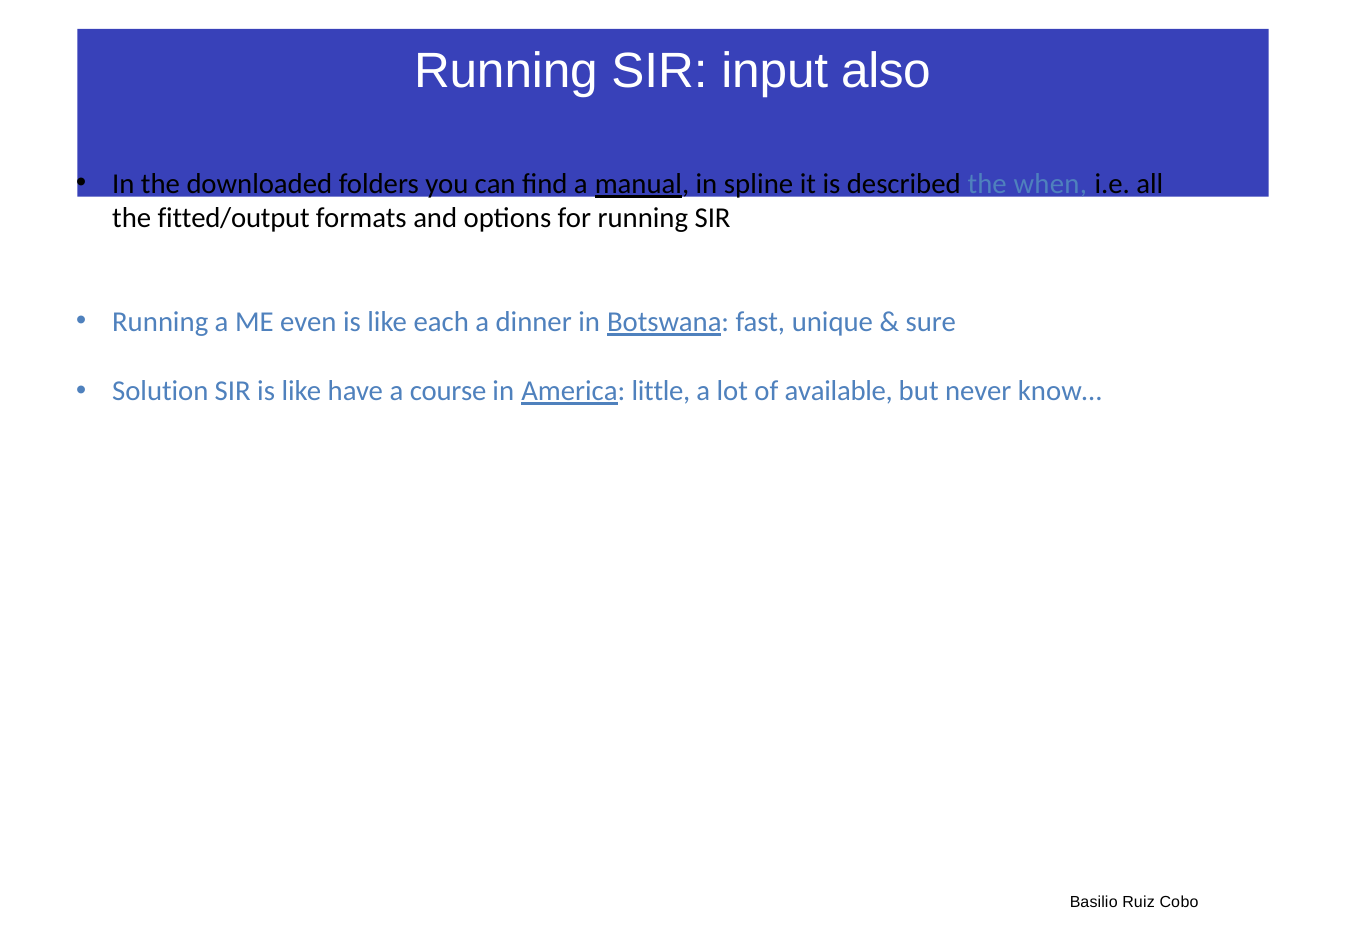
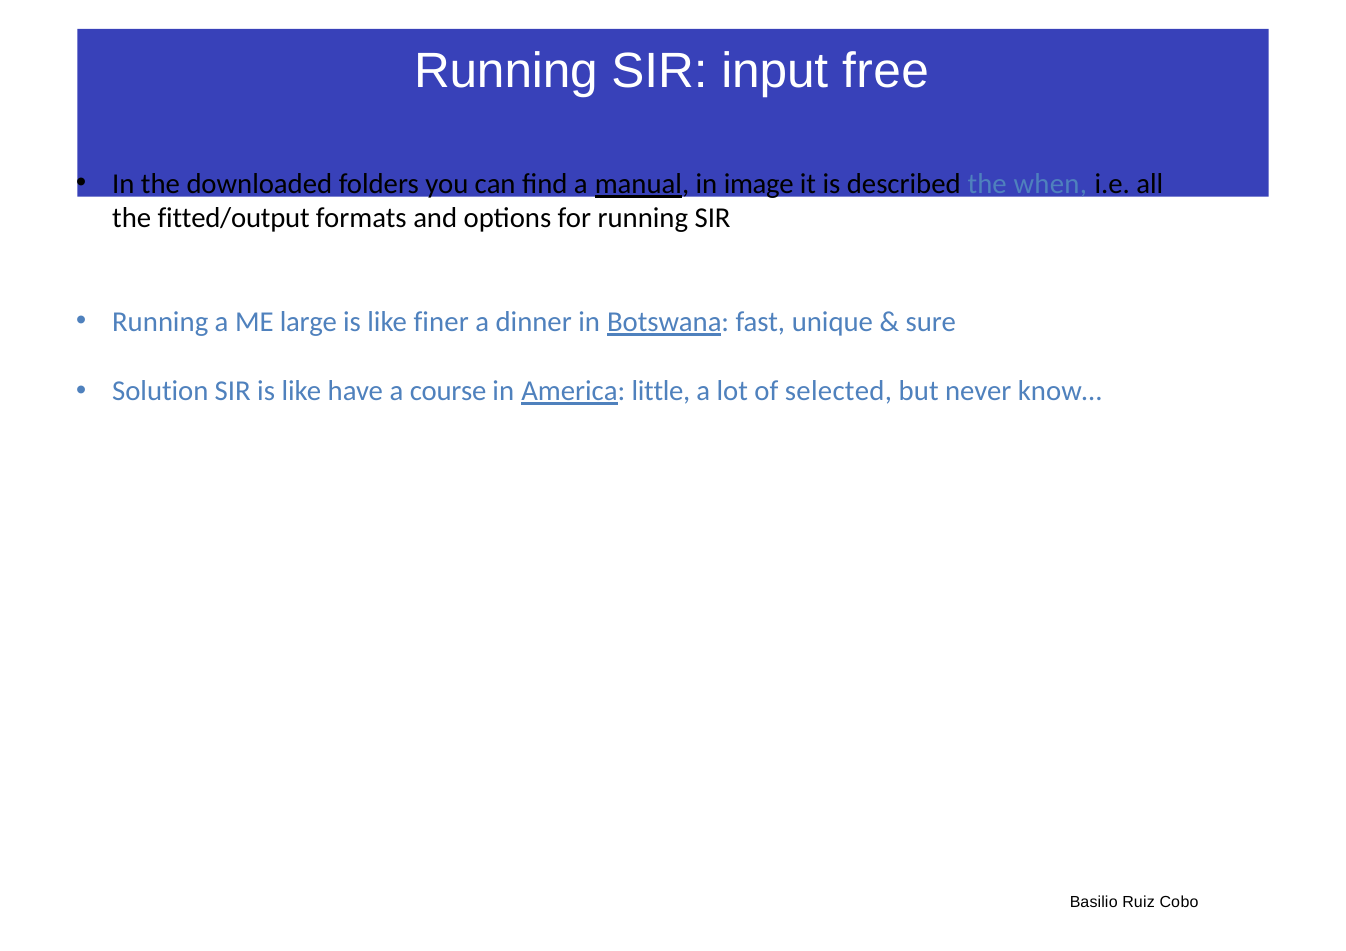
also: also -> free
spline: spline -> image
even: even -> large
each: each -> finer
available: available -> selected
